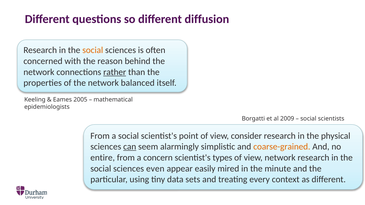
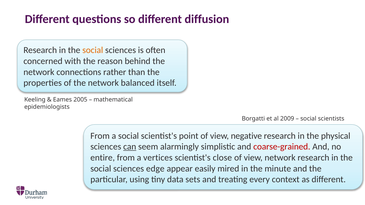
rather underline: present -> none
consider: consider -> negative
coarse-grained colour: orange -> red
concern: concern -> vertices
types: types -> close
even: even -> edge
